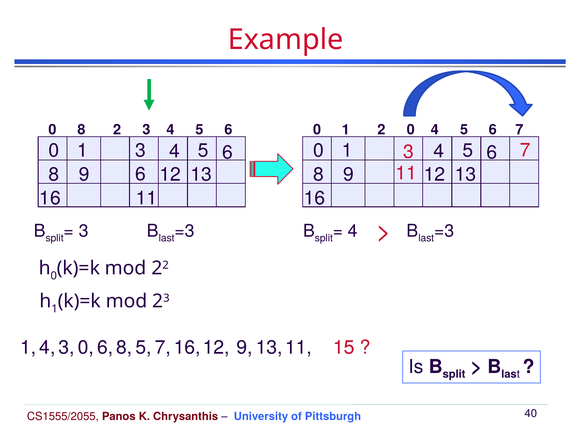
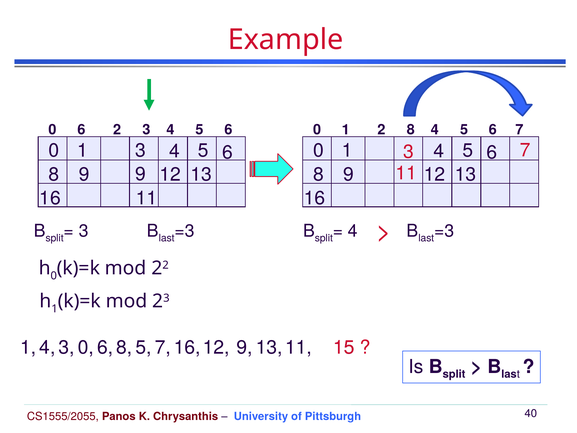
8 at (81, 130): 8 -> 6
2 0: 0 -> 8
8 6: 6 -> 9
